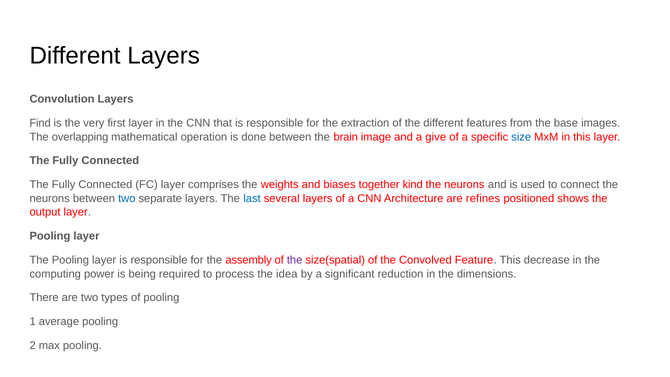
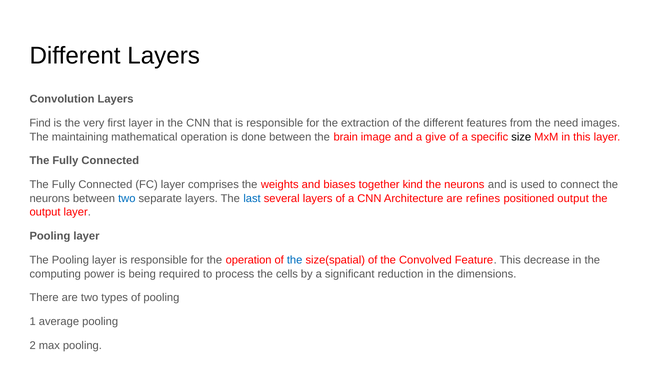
base: base -> need
overlapping: overlapping -> maintaining
size colour: blue -> black
positioned shows: shows -> output
the assembly: assembly -> operation
the at (295, 260) colour: purple -> blue
idea: idea -> cells
